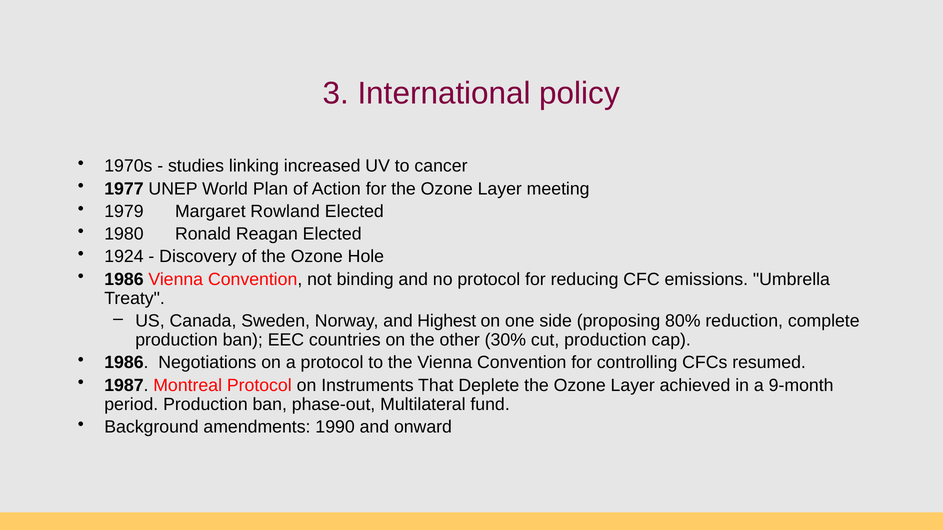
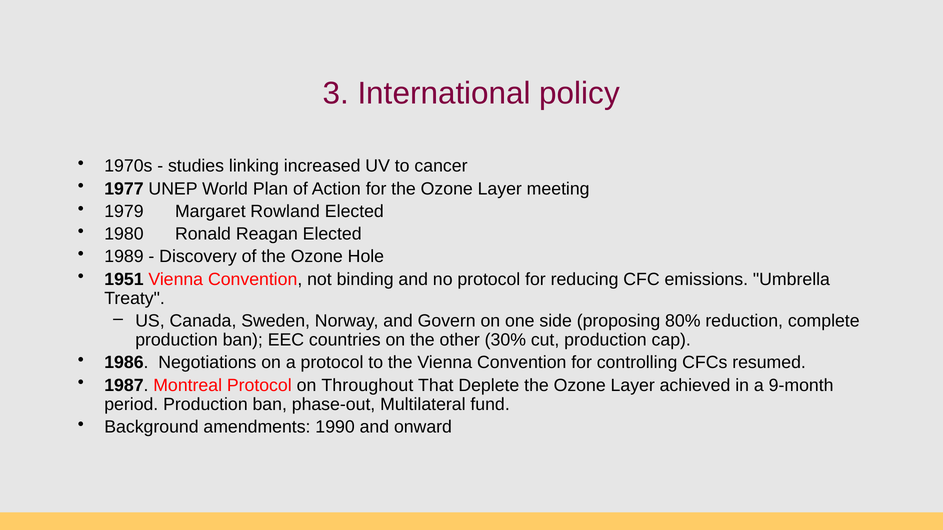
1924: 1924 -> 1989
1986 at (124, 279): 1986 -> 1951
Highest: Highest -> Govern
Instruments: Instruments -> Throughout
